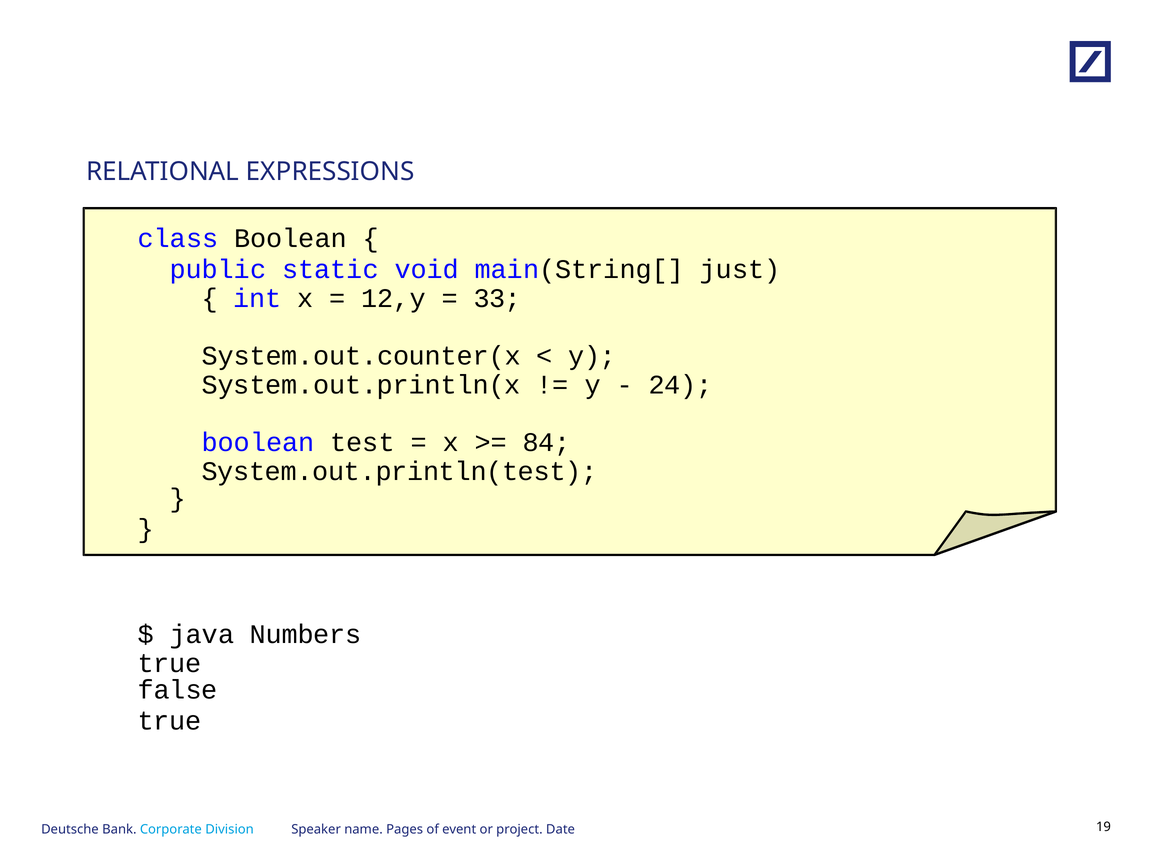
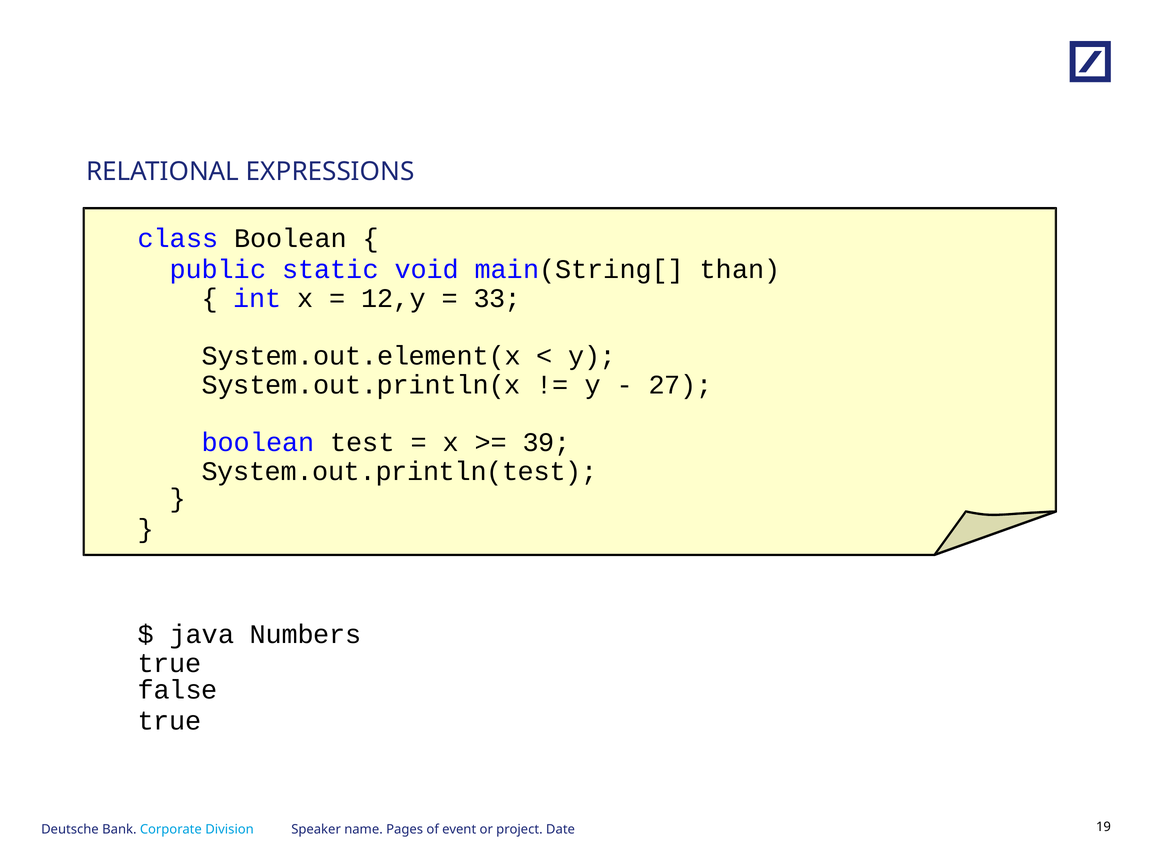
just: just -> than
System.out.counter(x: System.out.counter(x -> System.out.element(x
24: 24 -> 27
84: 84 -> 39
